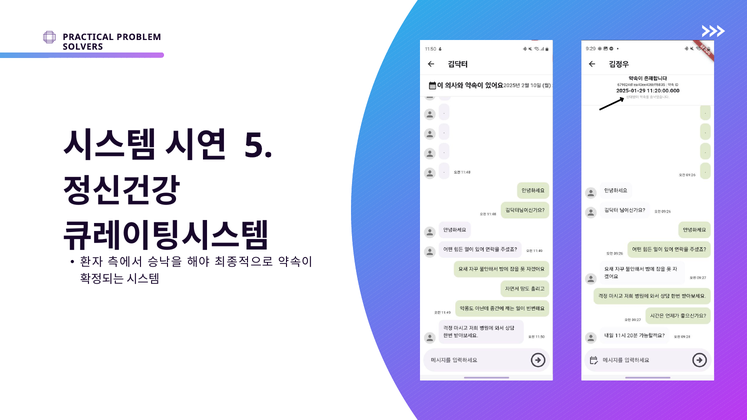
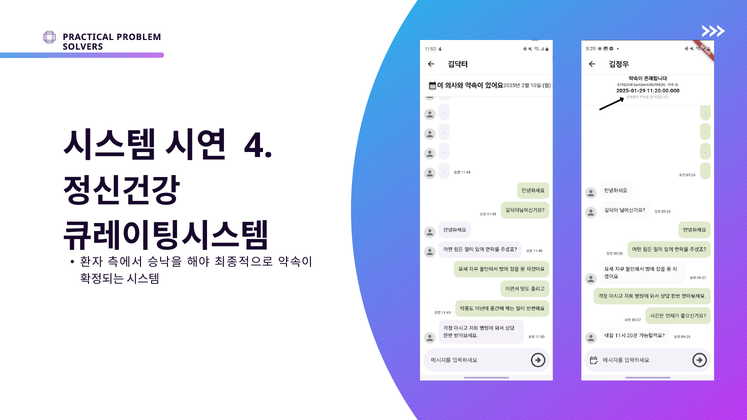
5: 5 -> 4
